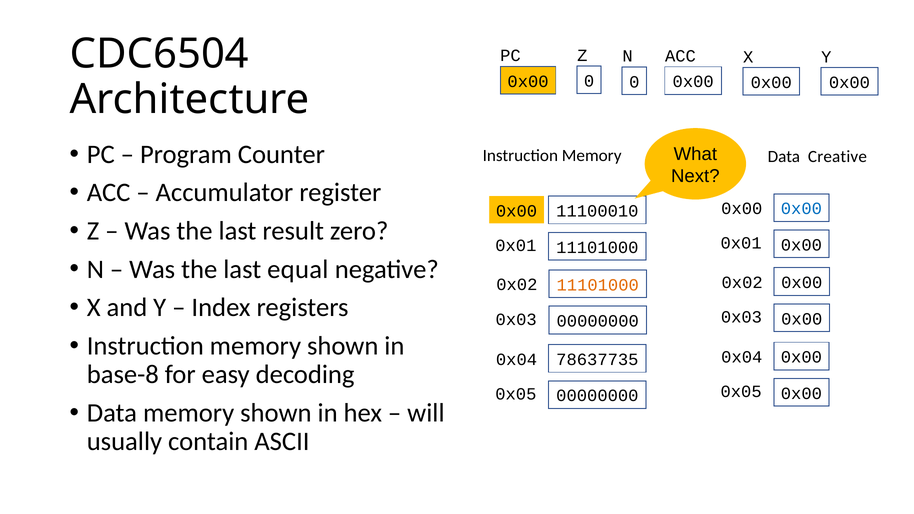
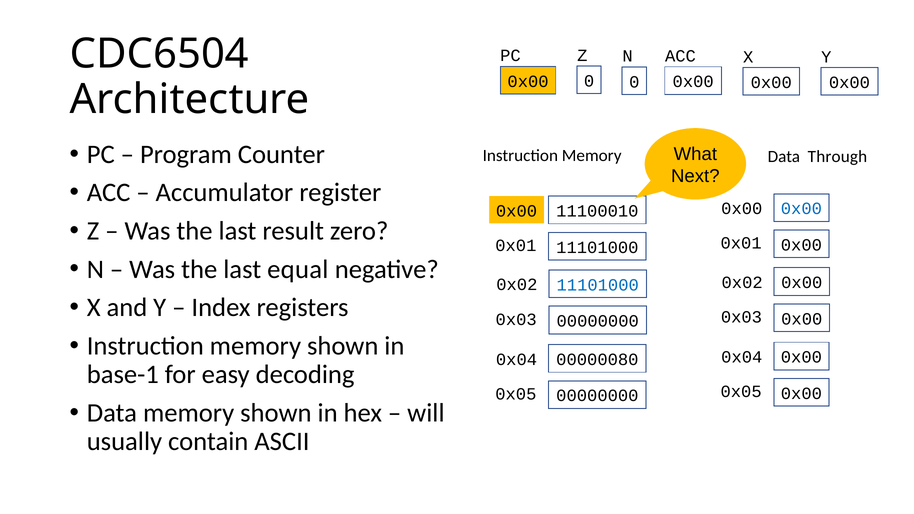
Creative: Creative -> Through
11101000 at (598, 285) colour: orange -> blue
78637735: 78637735 -> 00000080
base-8: base-8 -> base-1
